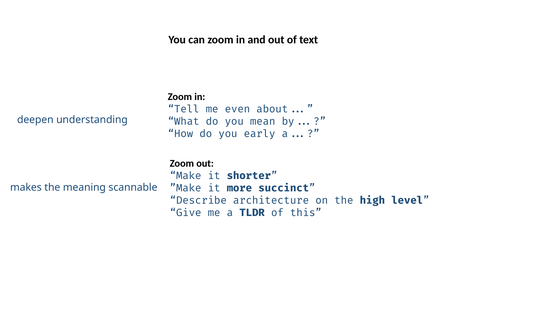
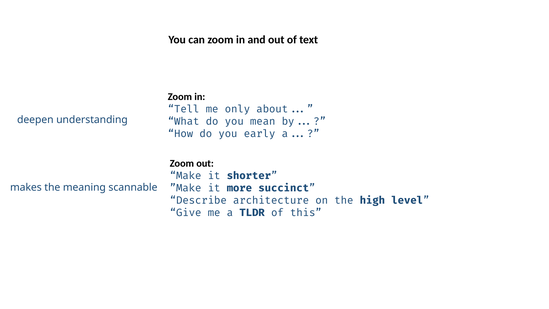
even: even -> only
